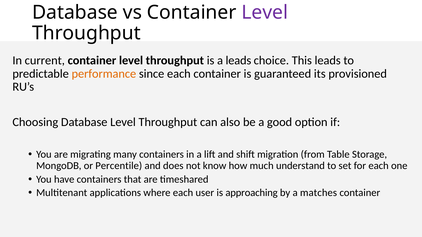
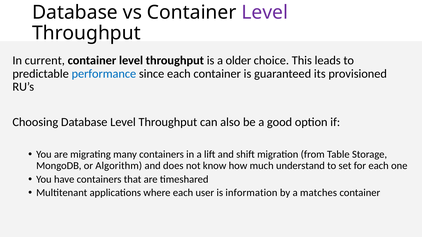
a leads: leads -> older
performance colour: orange -> blue
Percentile: Percentile -> Algorithm
approaching: approaching -> information
